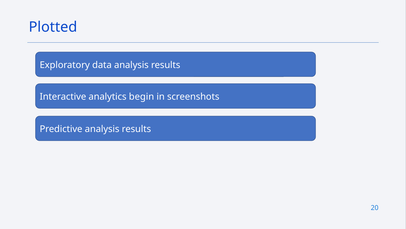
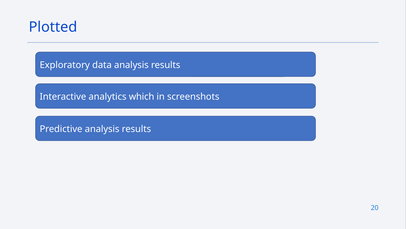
begin: begin -> which
